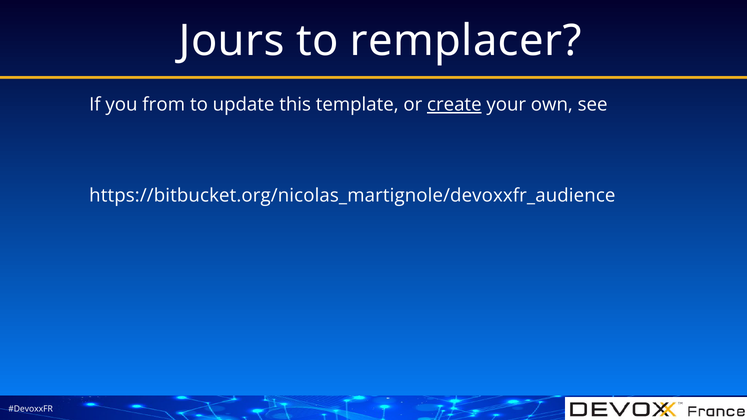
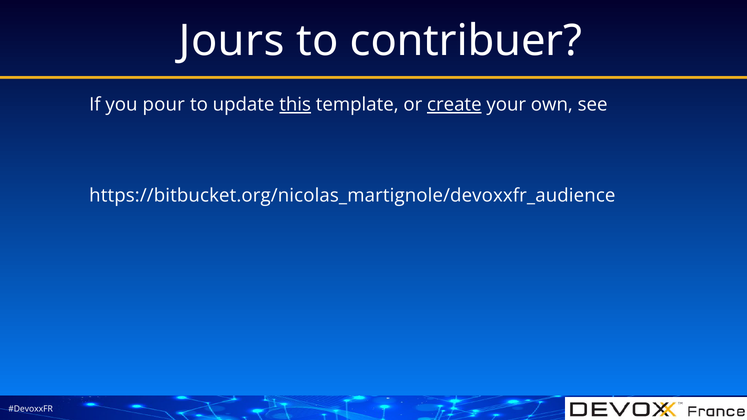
remplacer: remplacer -> contribuer
from: from -> pour
this underline: none -> present
